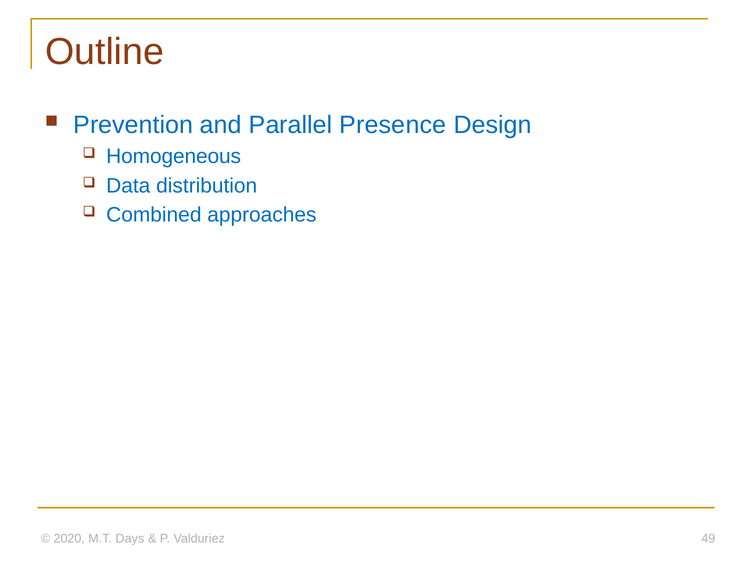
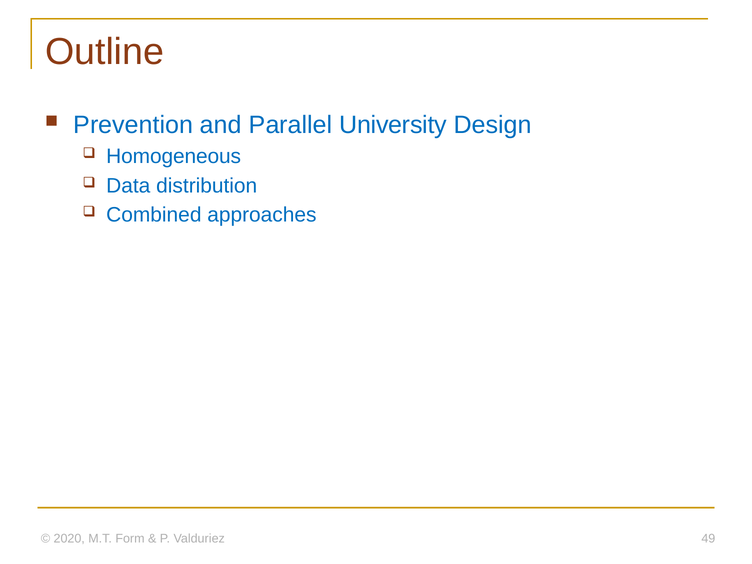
Presence: Presence -> University
Days: Days -> Form
